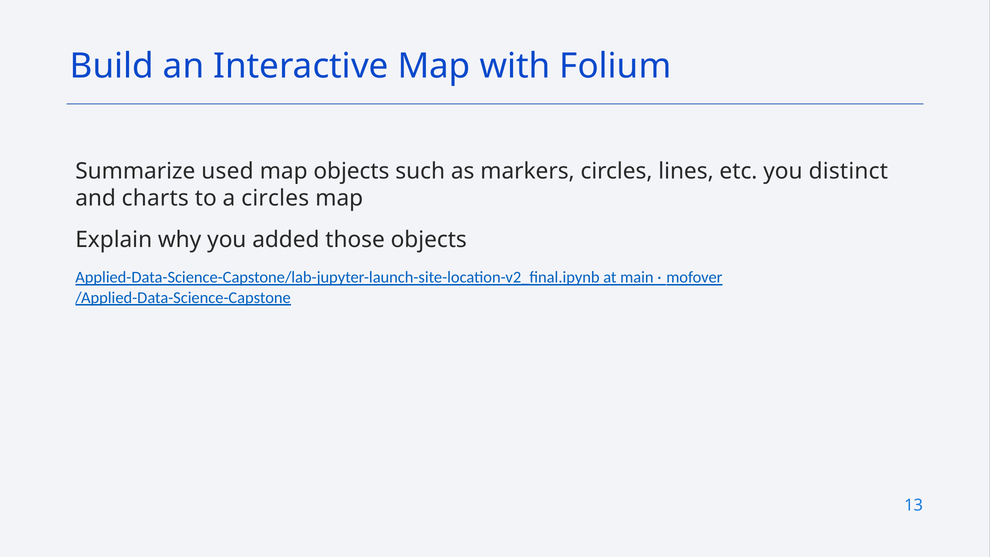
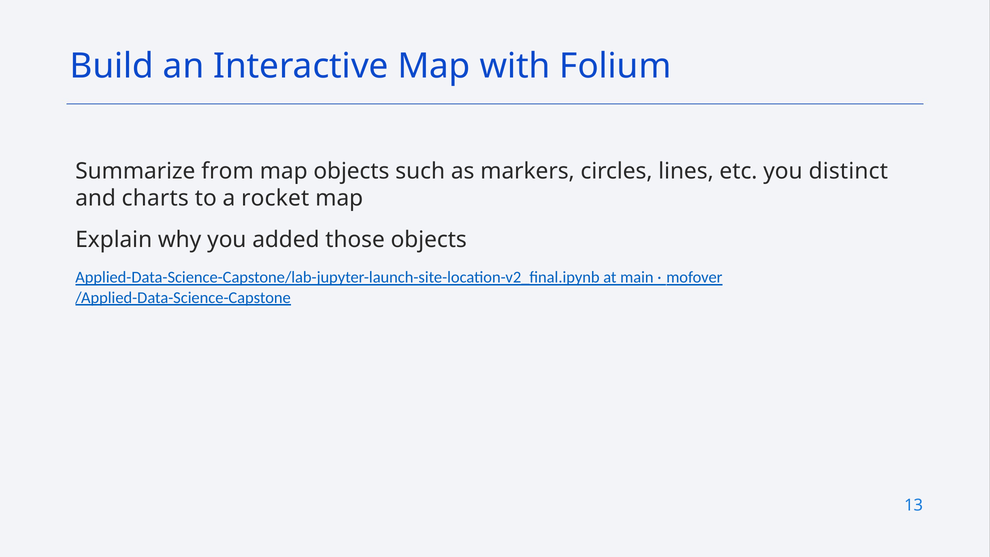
used: used -> from
a circles: circles -> rocket
